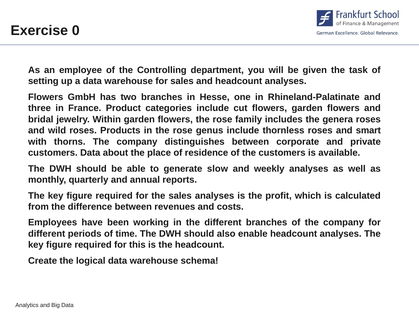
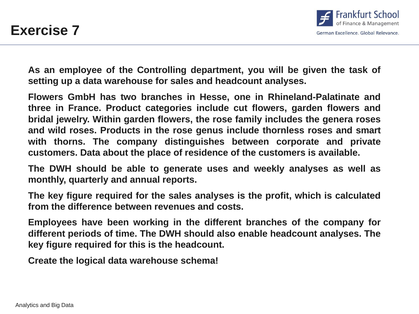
0: 0 -> 7
slow: slow -> uses
